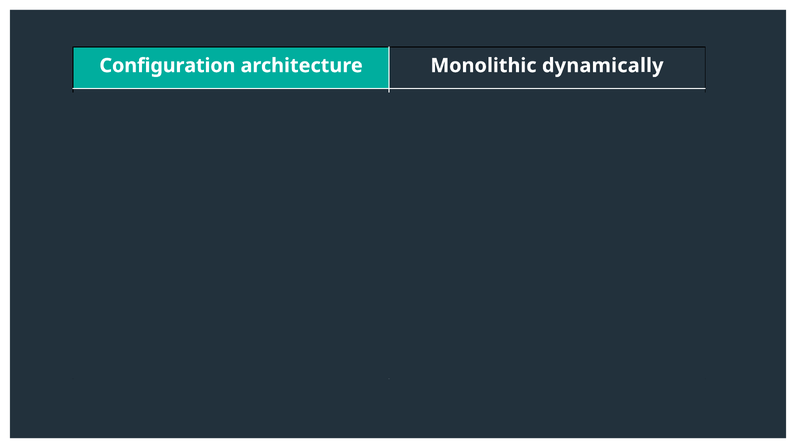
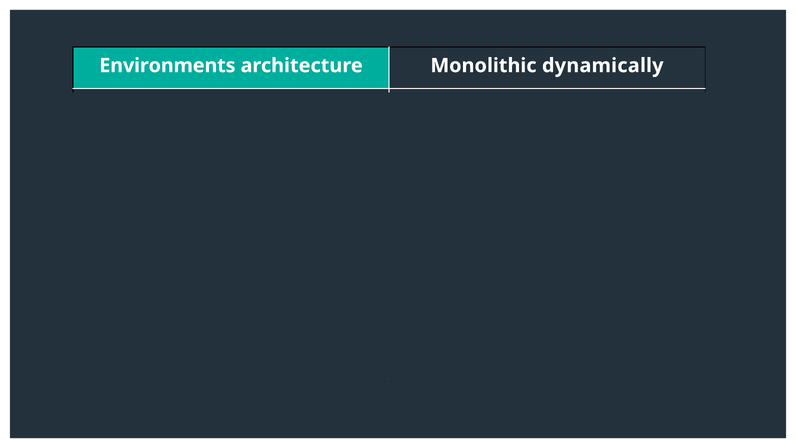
Configuration: Configuration -> Environments
